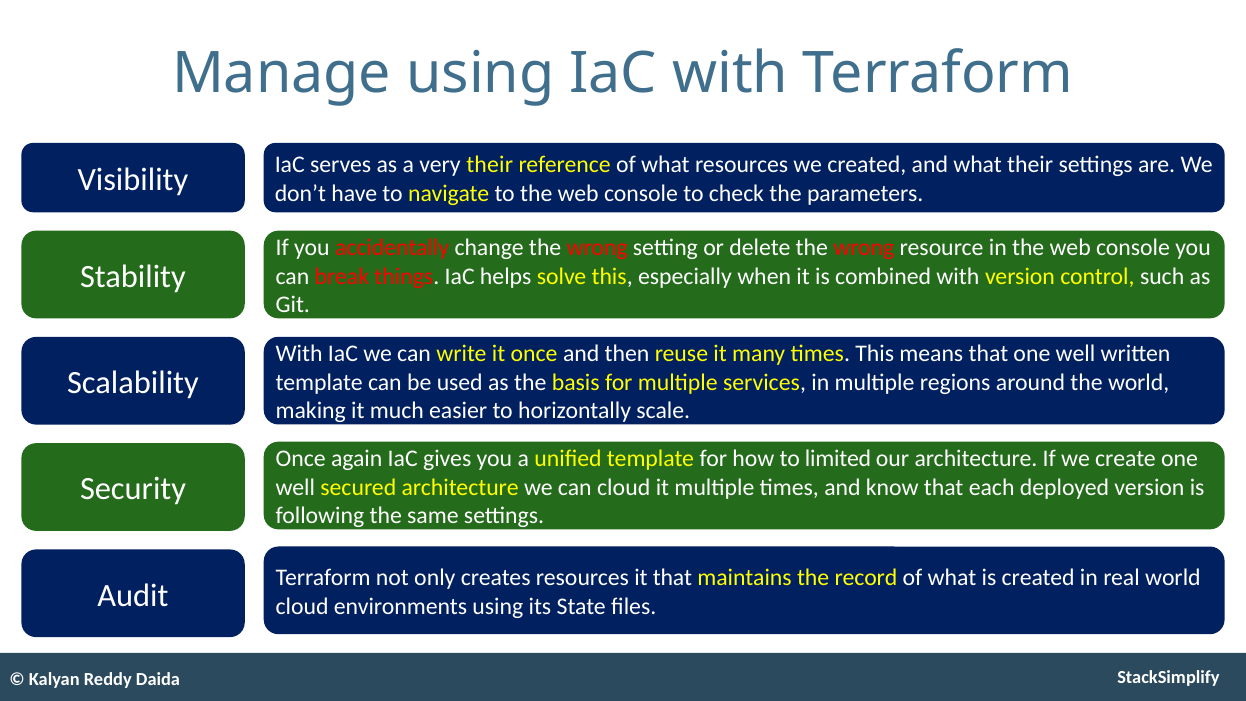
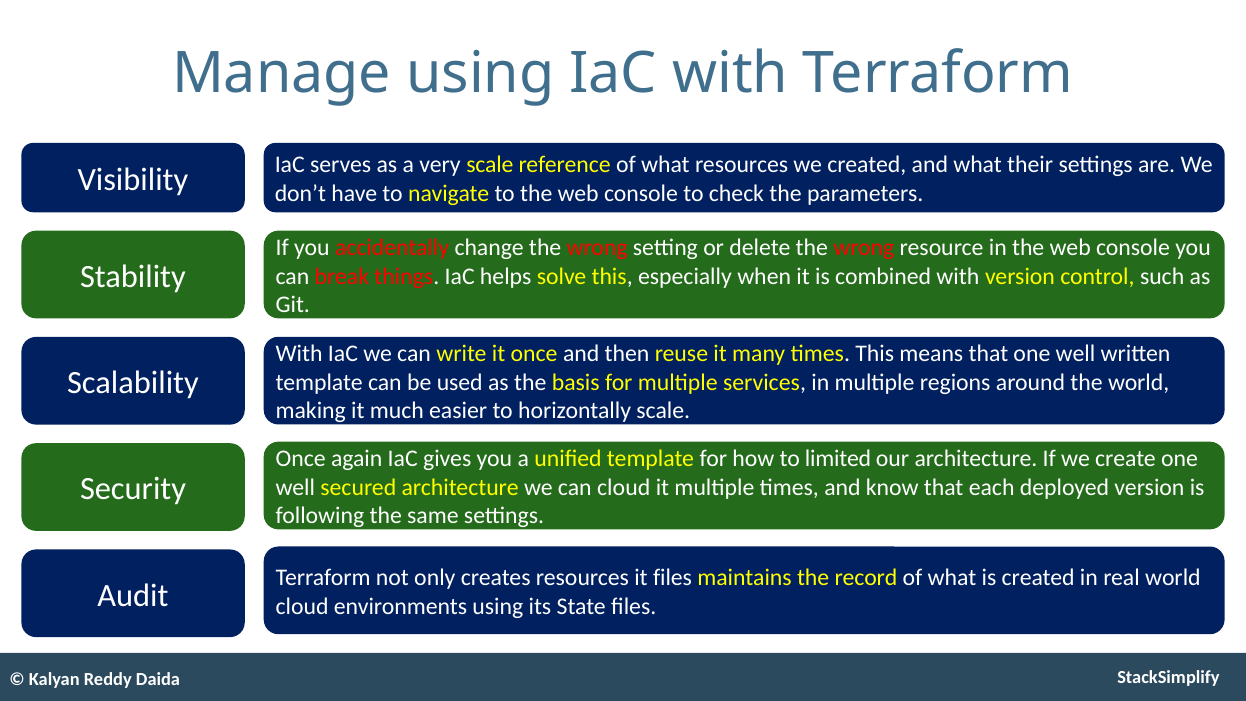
very their: their -> scale
it that: that -> files
